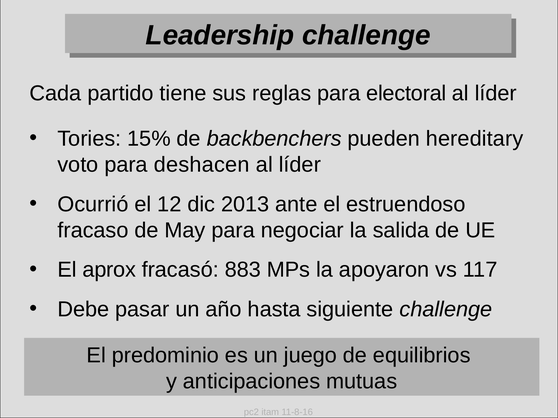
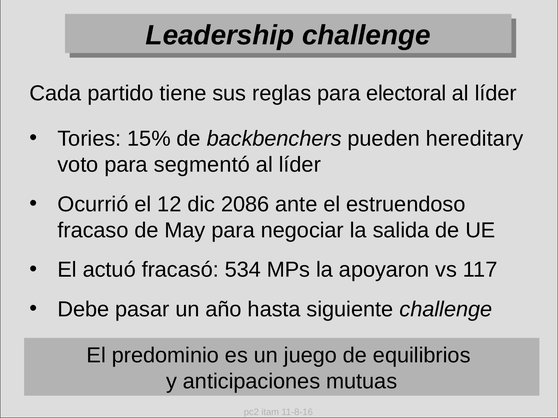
deshacen: deshacen -> segmentó
2013: 2013 -> 2086
aprox: aprox -> actuó
883: 883 -> 534
